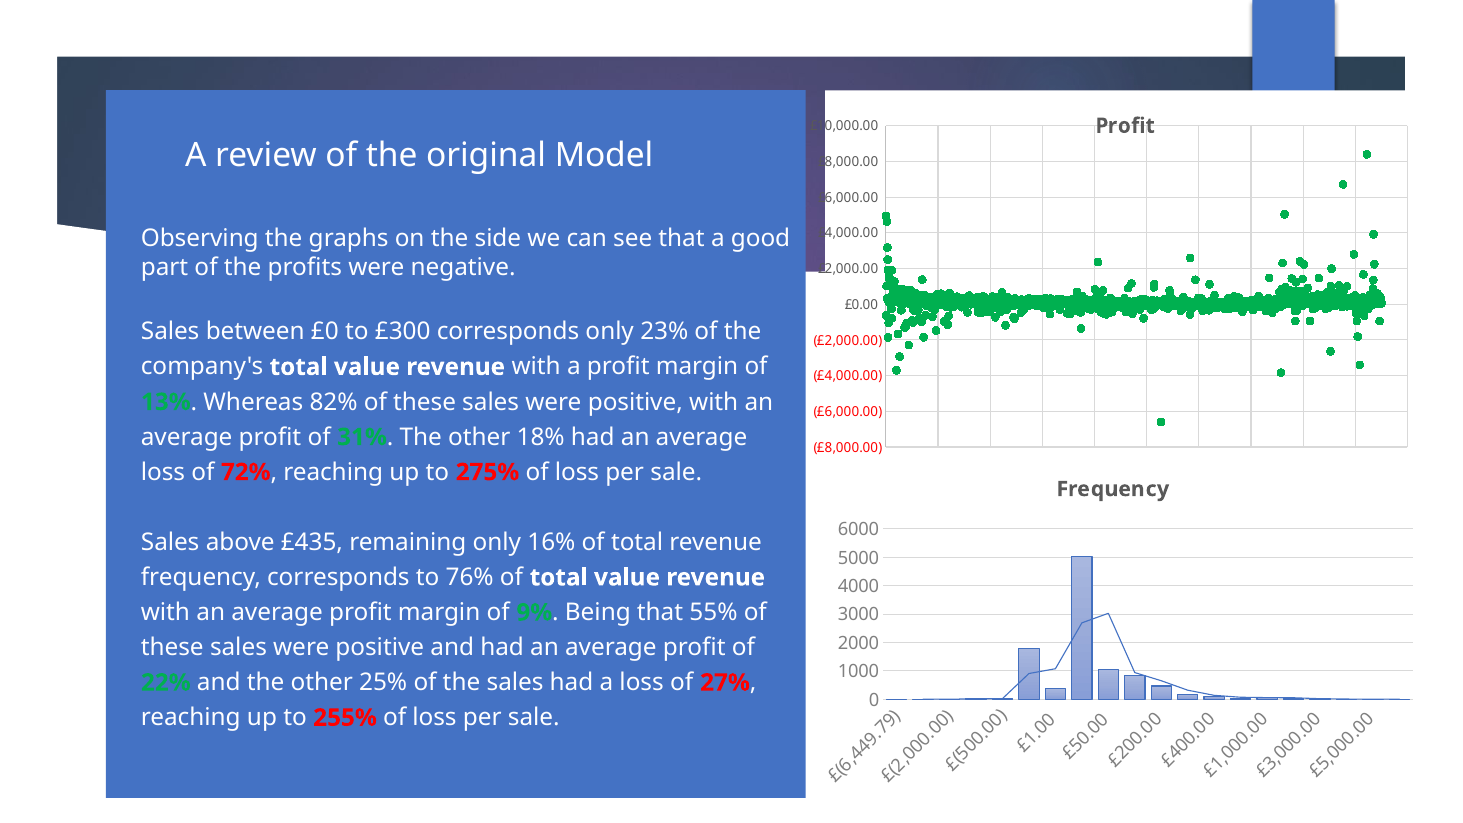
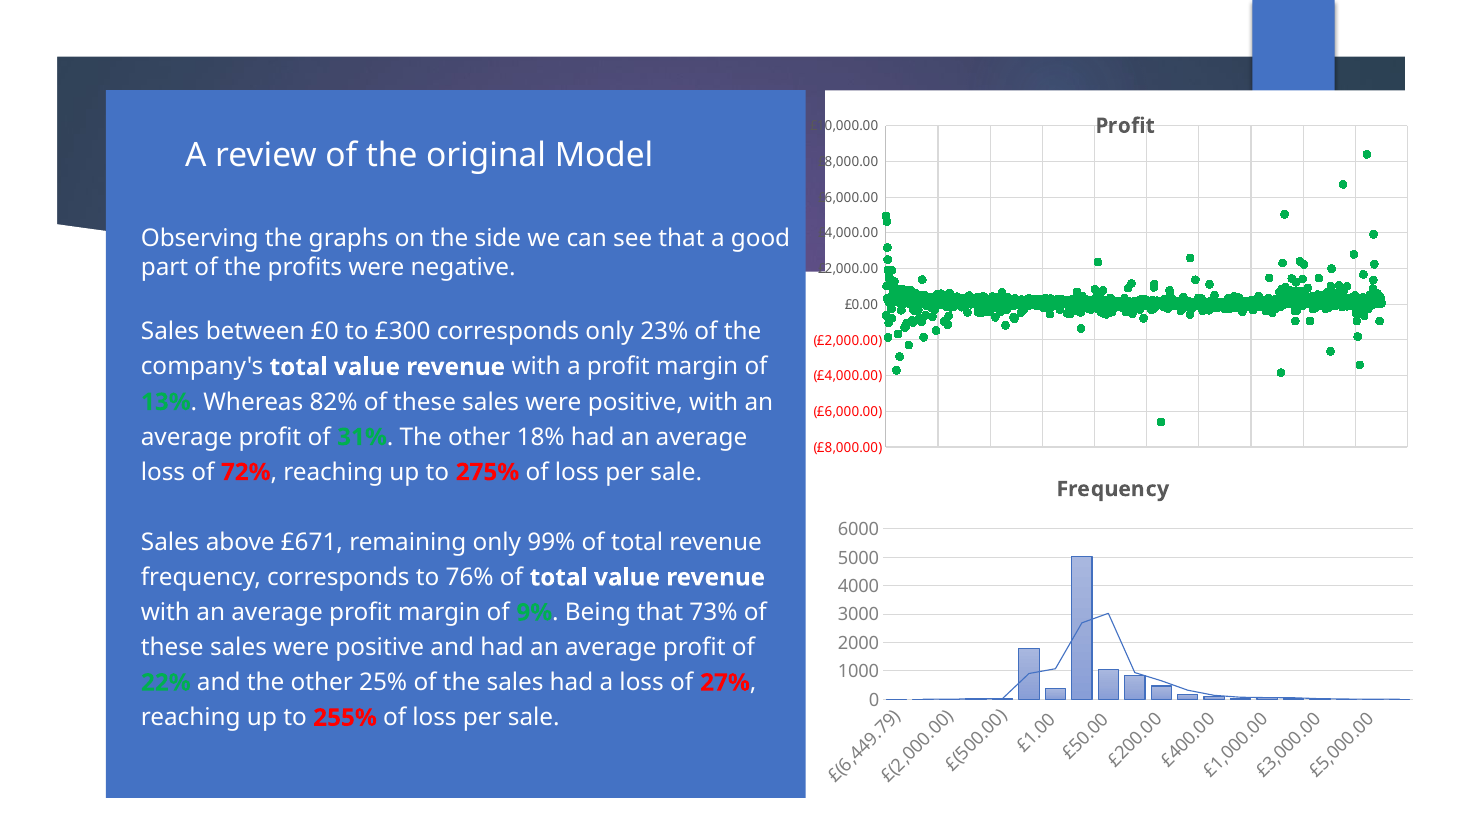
£435: £435 -> £671
16%: 16% -> 99%
55%: 55% -> 73%
